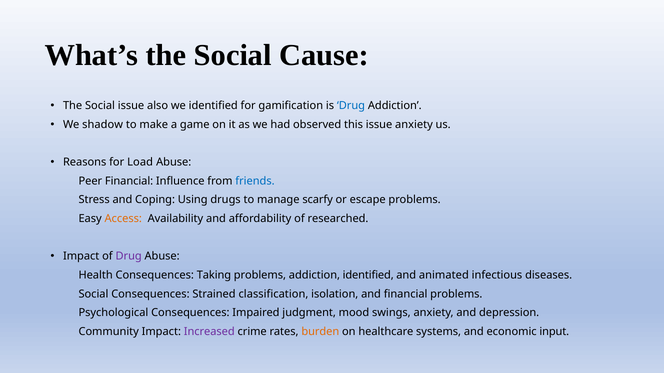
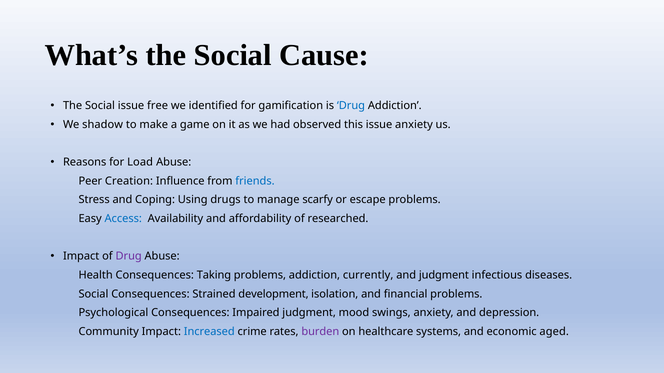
also: also -> free
Peer Financial: Financial -> Creation
Access colour: orange -> blue
addiction identified: identified -> currently
and animated: animated -> judgment
classification: classification -> development
Increased colour: purple -> blue
burden colour: orange -> purple
input: input -> aged
